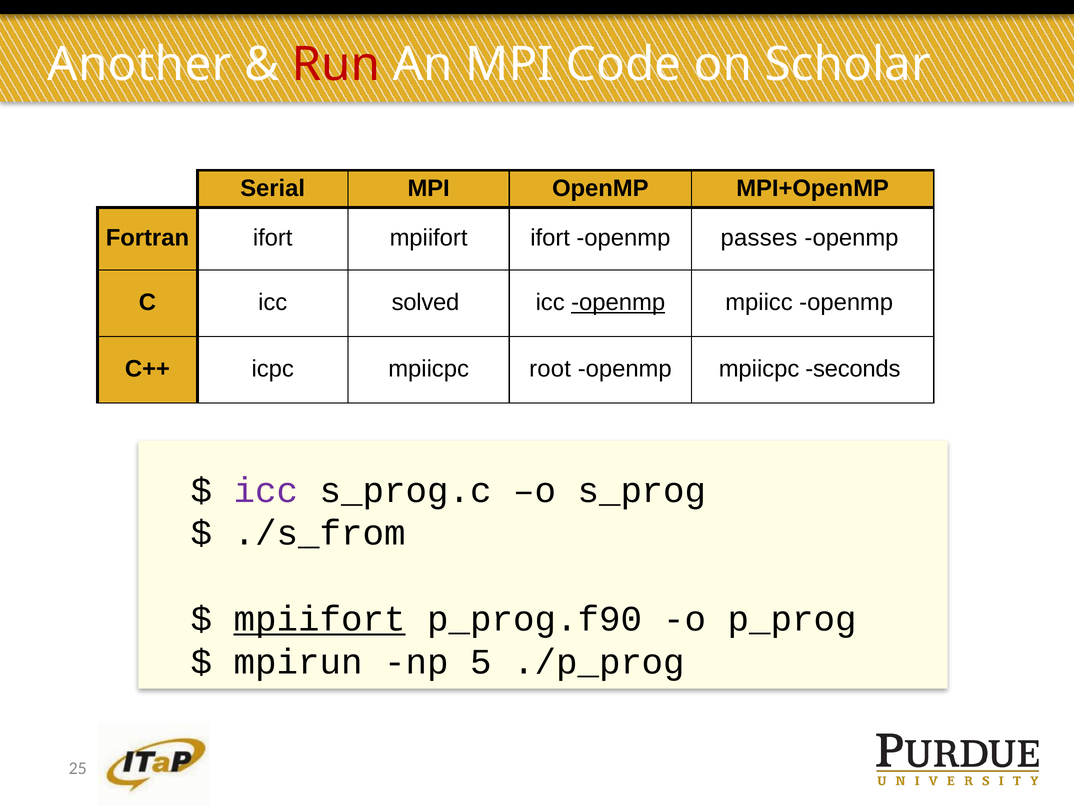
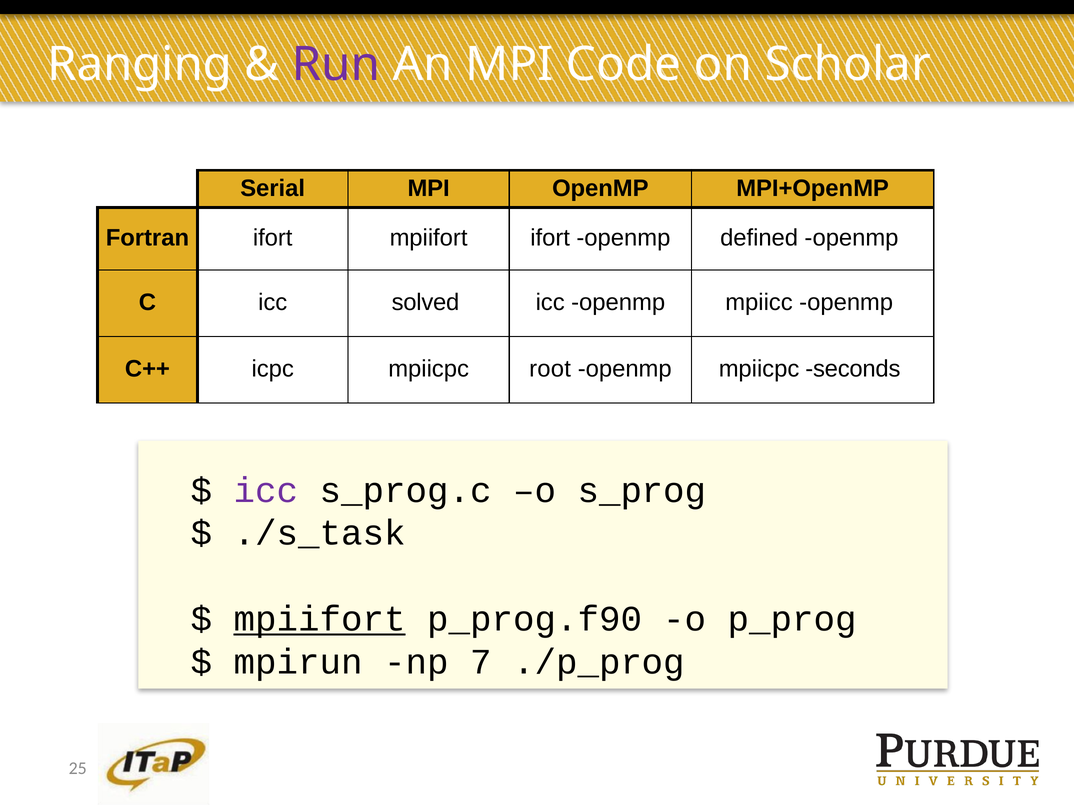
Another: Another -> Ranging
Run colour: red -> purple
passes: passes -> defined
openmp at (618, 303) underline: present -> none
./s_from: ./s_from -> ./s_task
5: 5 -> 7
